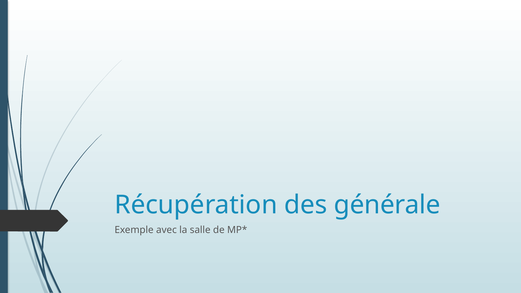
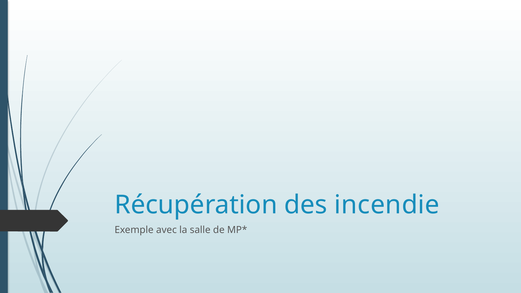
générale: générale -> incendie
